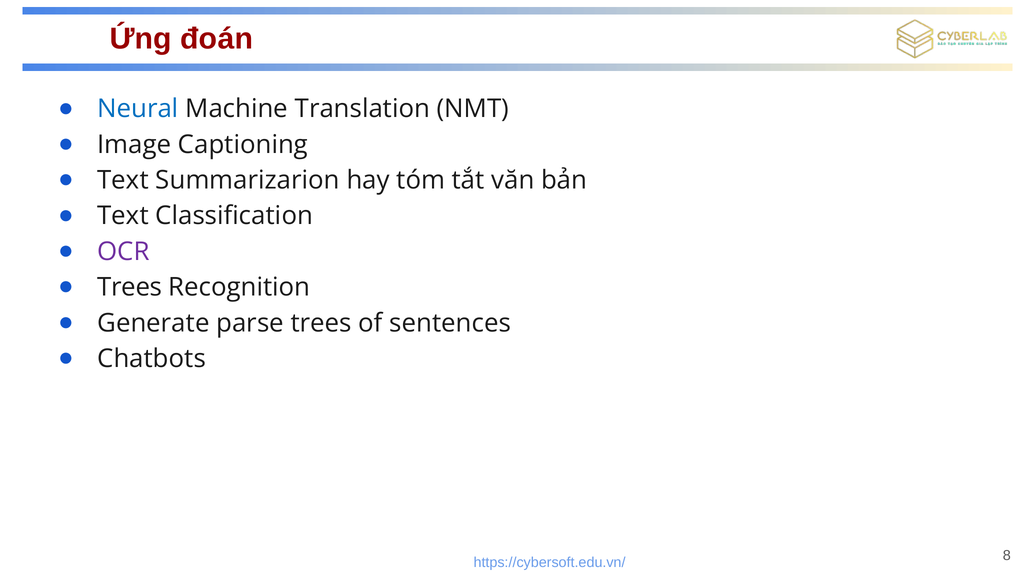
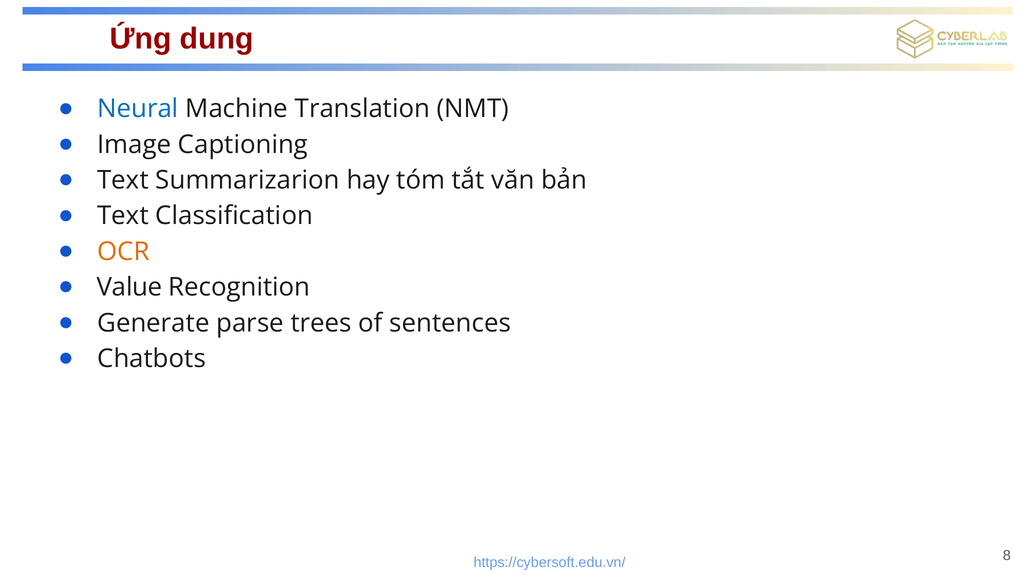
đoán: đoán -> dung
OCR colour: purple -> orange
Trees at (130, 287): Trees -> Value
